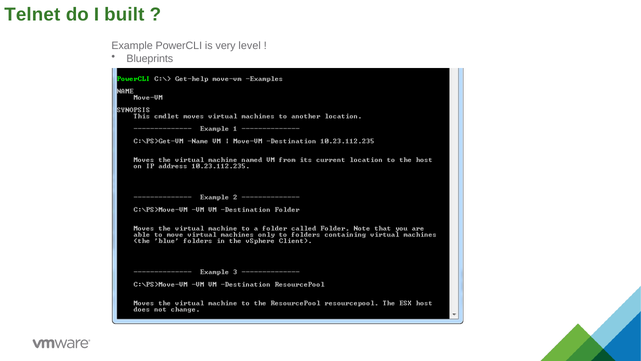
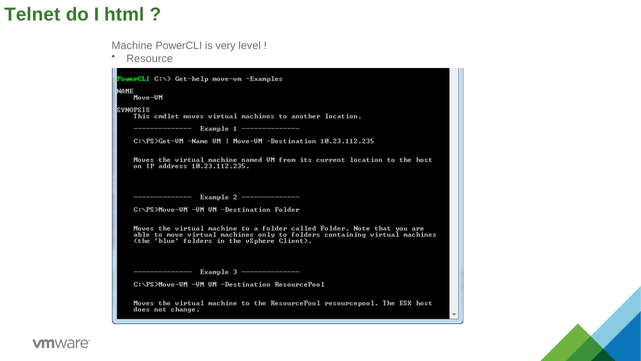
built: built -> html
Example: Example -> Machine
Blueprints: Blueprints -> Resource
